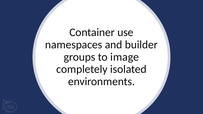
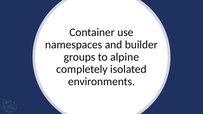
image: image -> alpine
